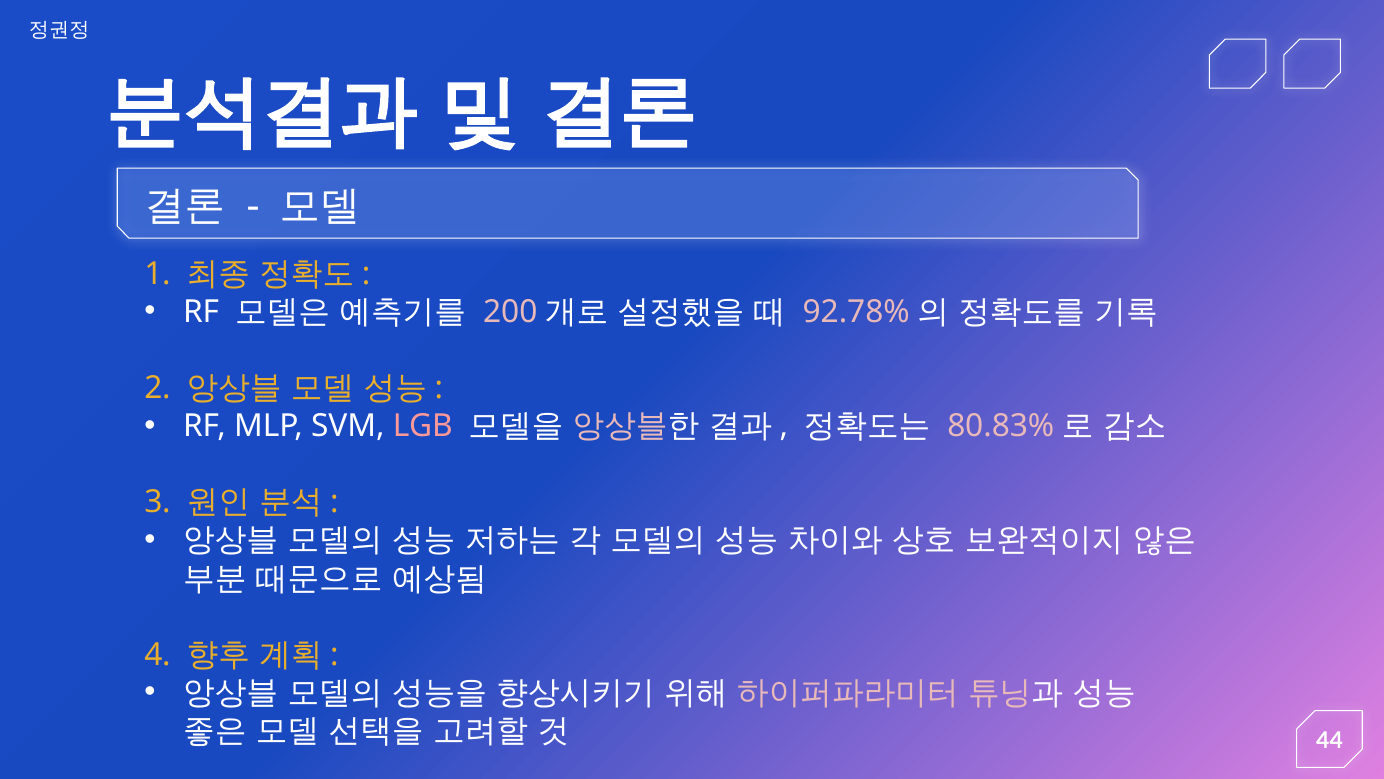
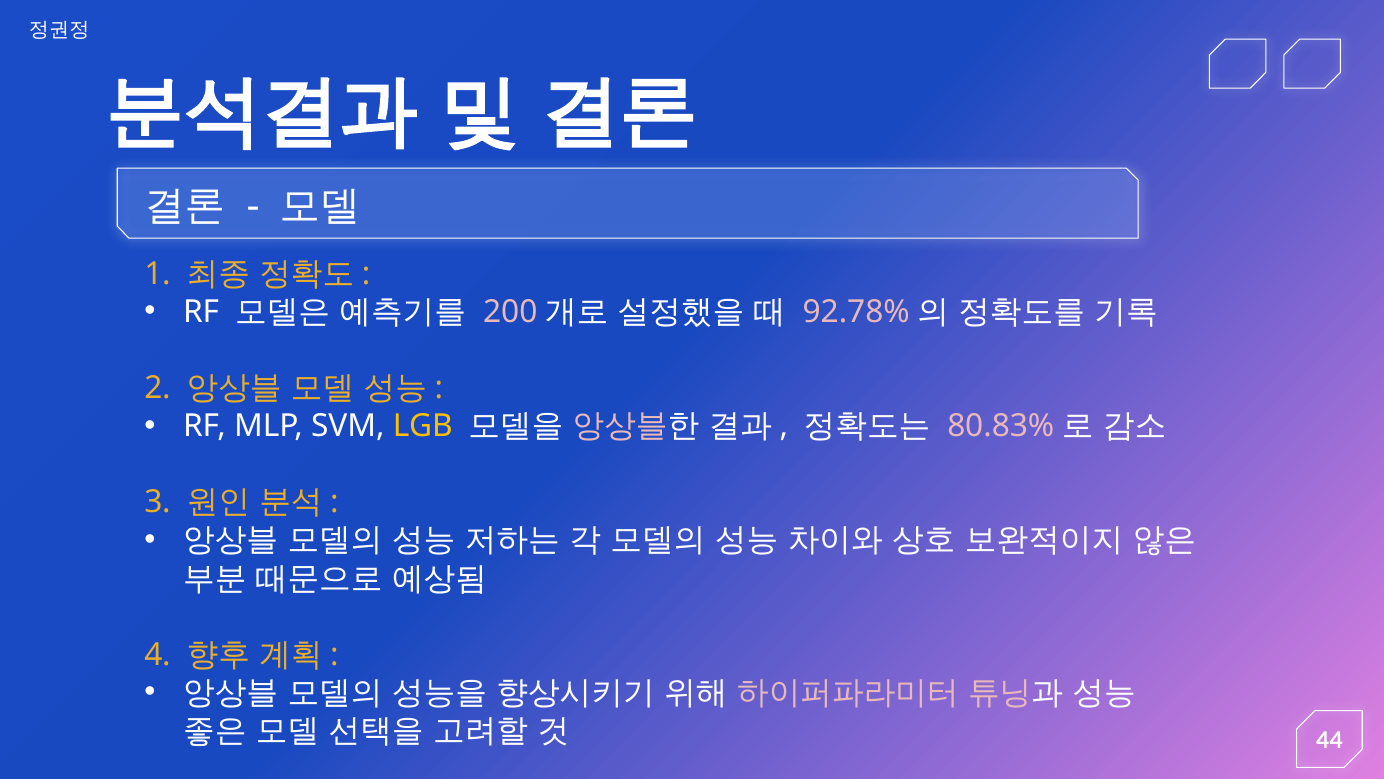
LGB colour: pink -> yellow
